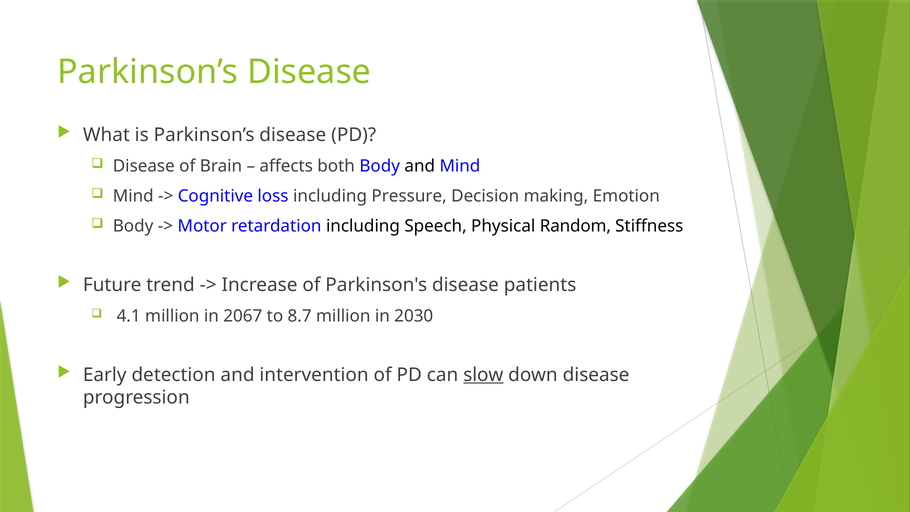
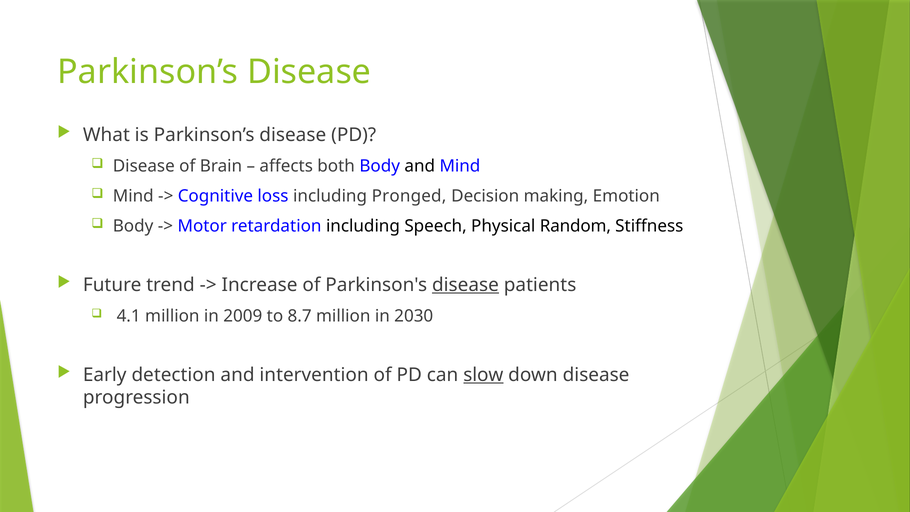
Pressure: Pressure -> Pronged
disease at (465, 285) underline: none -> present
2067: 2067 -> 2009
